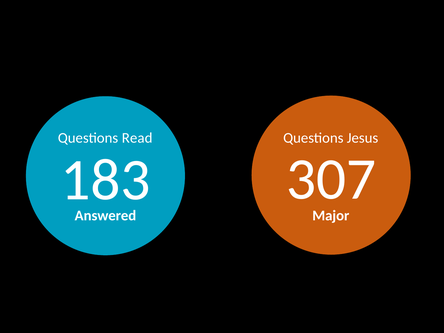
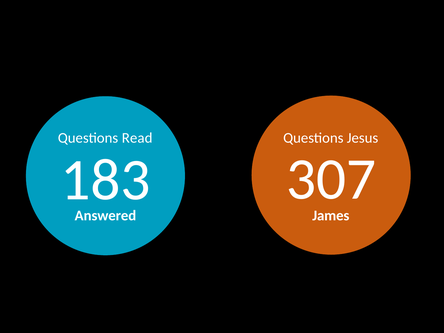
Major: Major -> James
